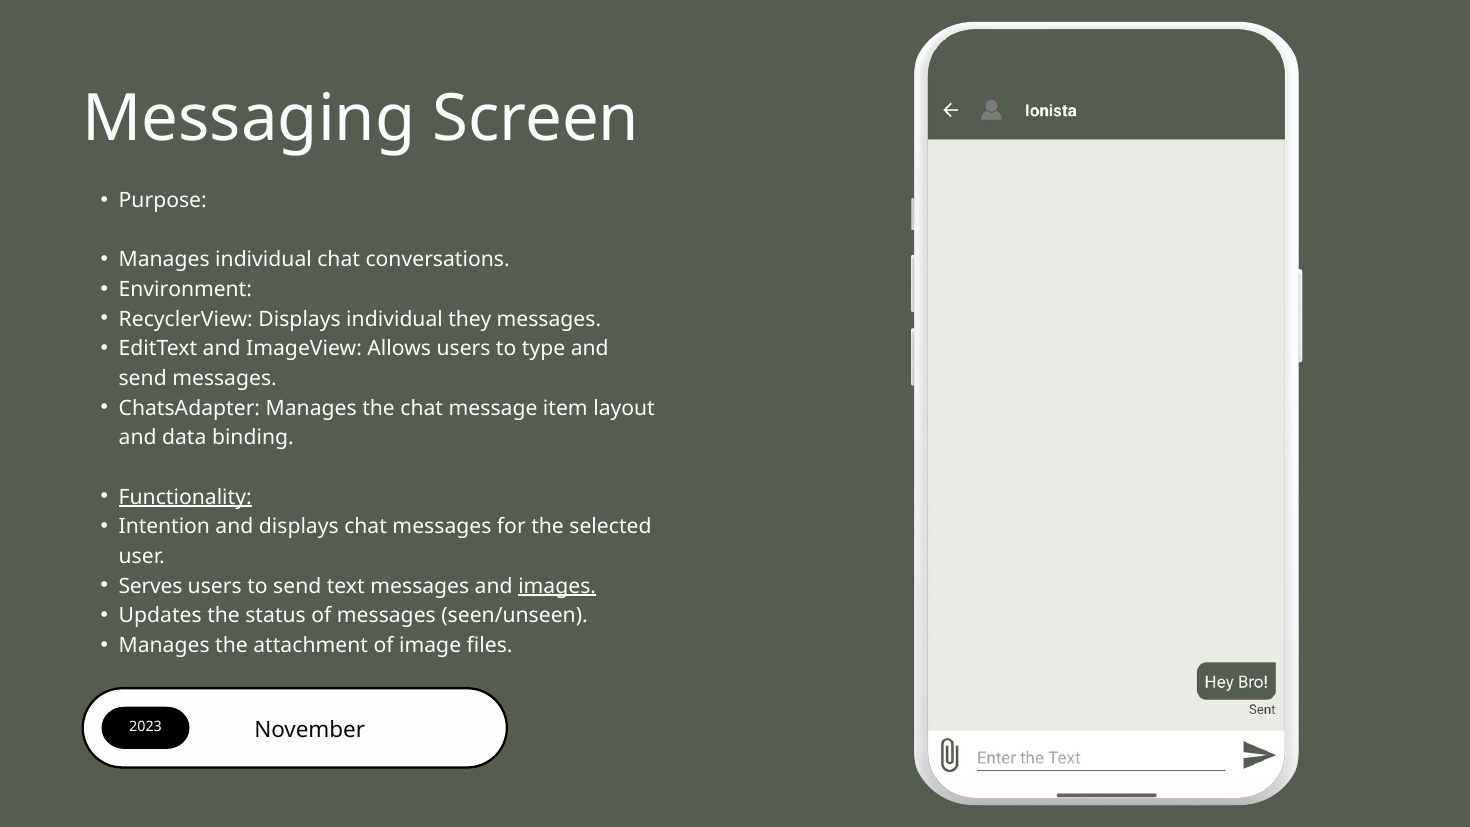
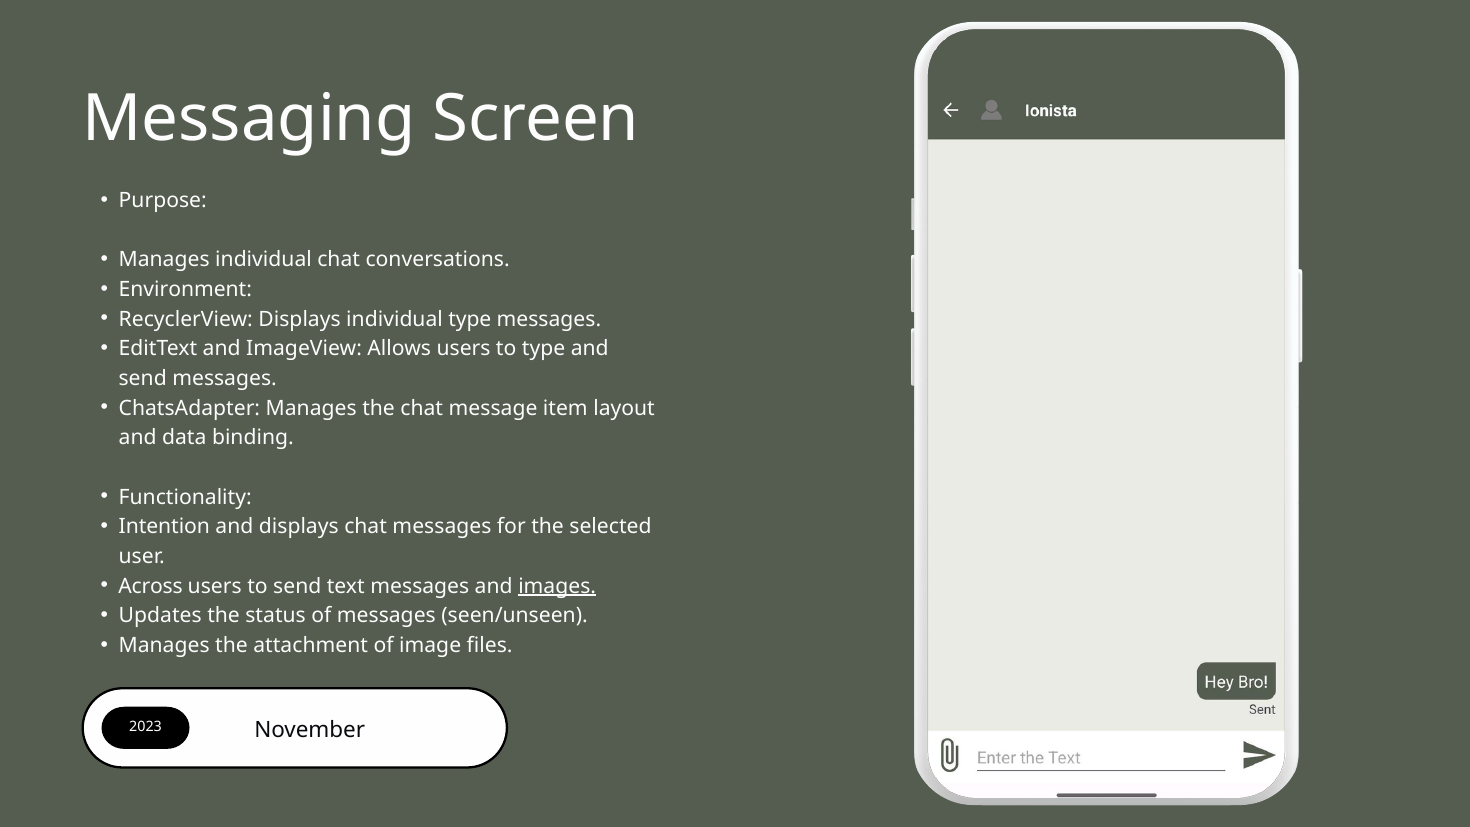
individual they: they -> type
Functionality underline: present -> none
Serves: Serves -> Across
